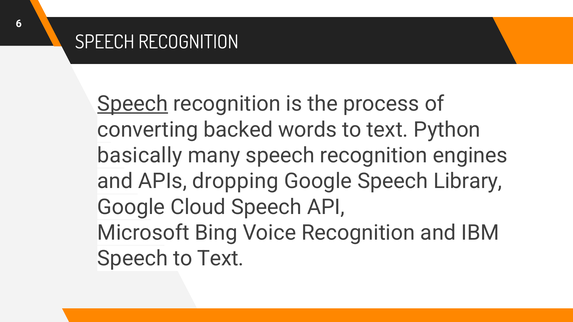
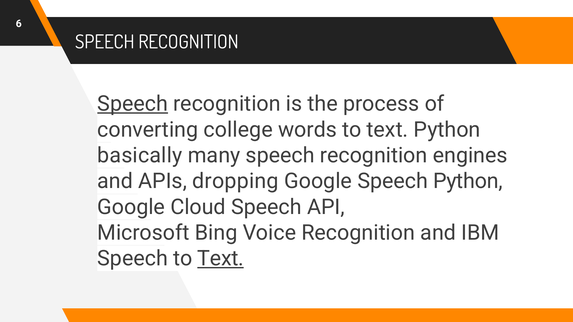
backed: backed -> college
Speech Library: Library -> Python
Text at (221, 259) underline: none -> present
